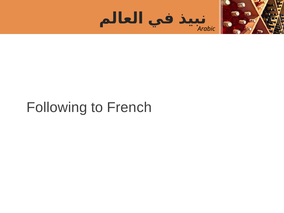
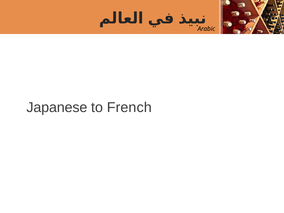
Following: Following -> Japanese
